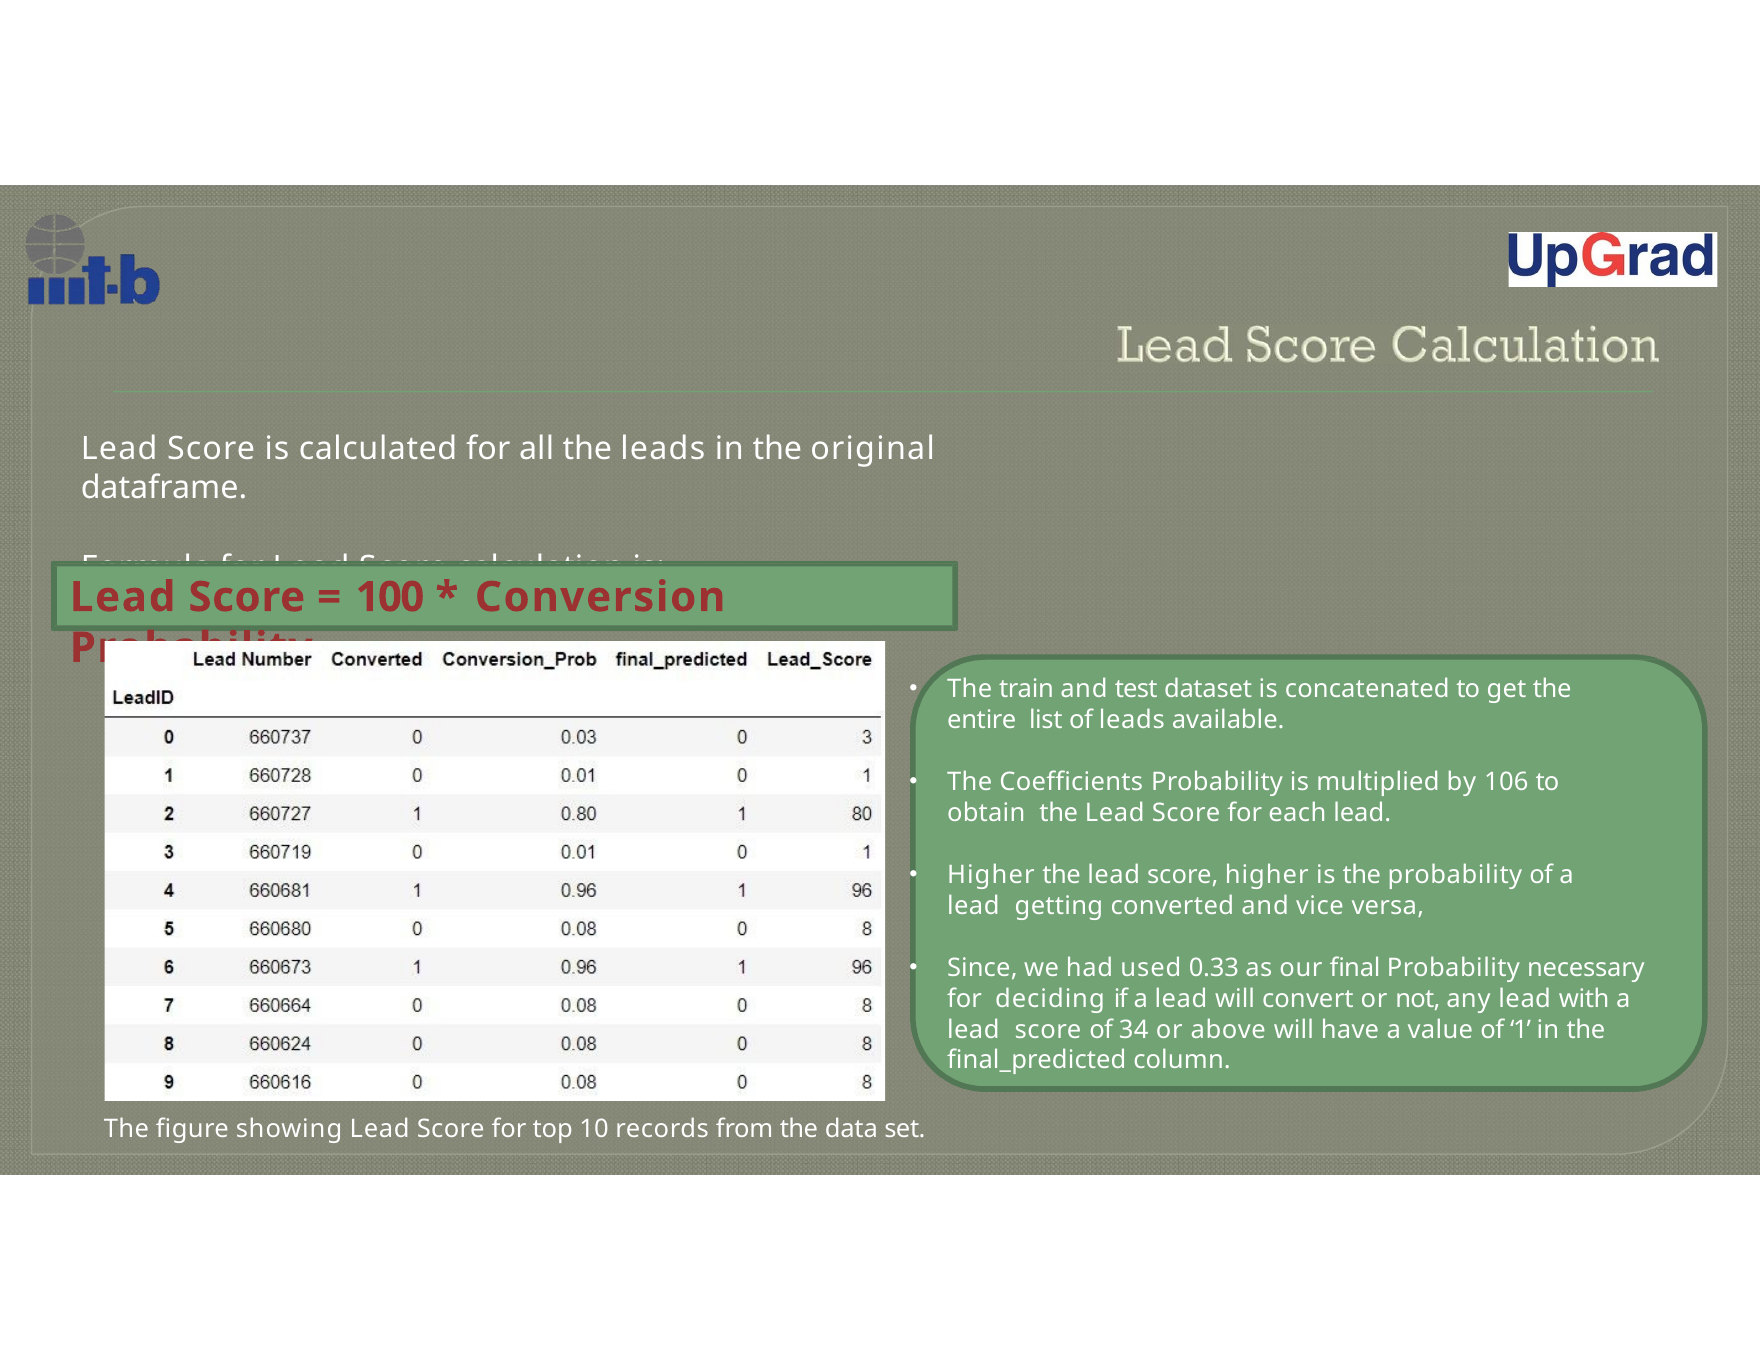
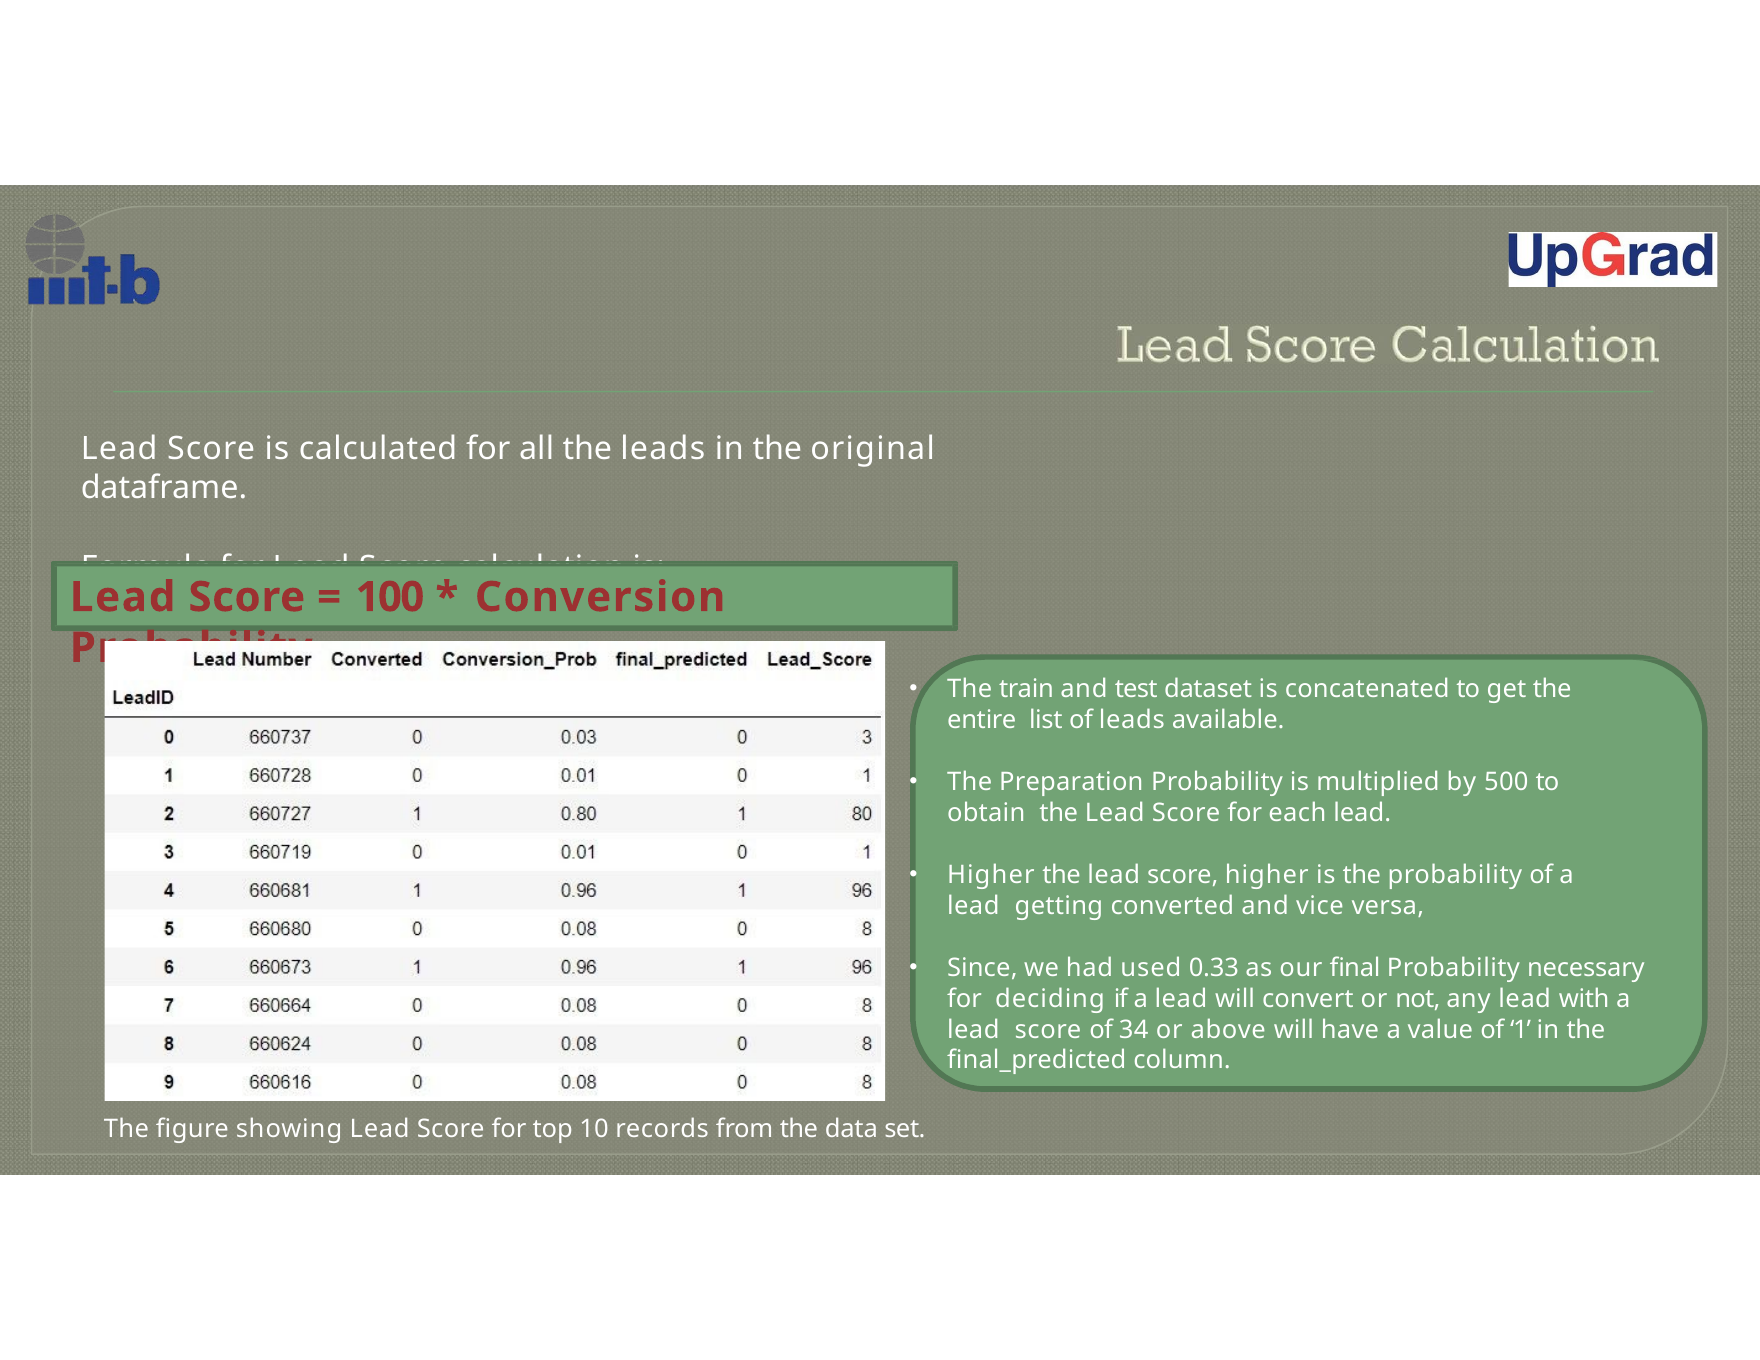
Coefficients: Coefficients -> Preparation
106: 106 -> 500
